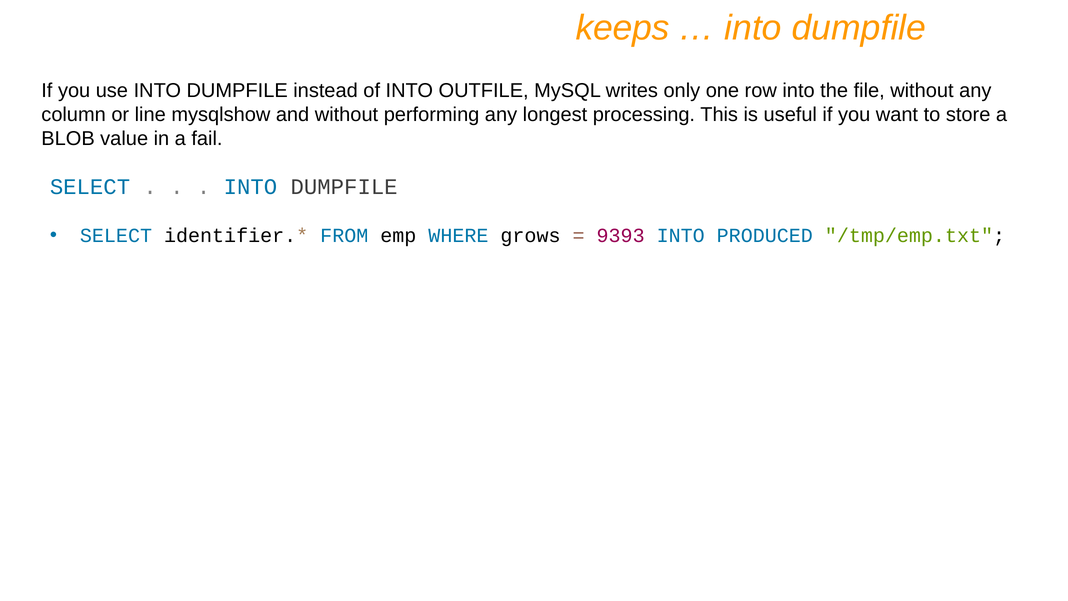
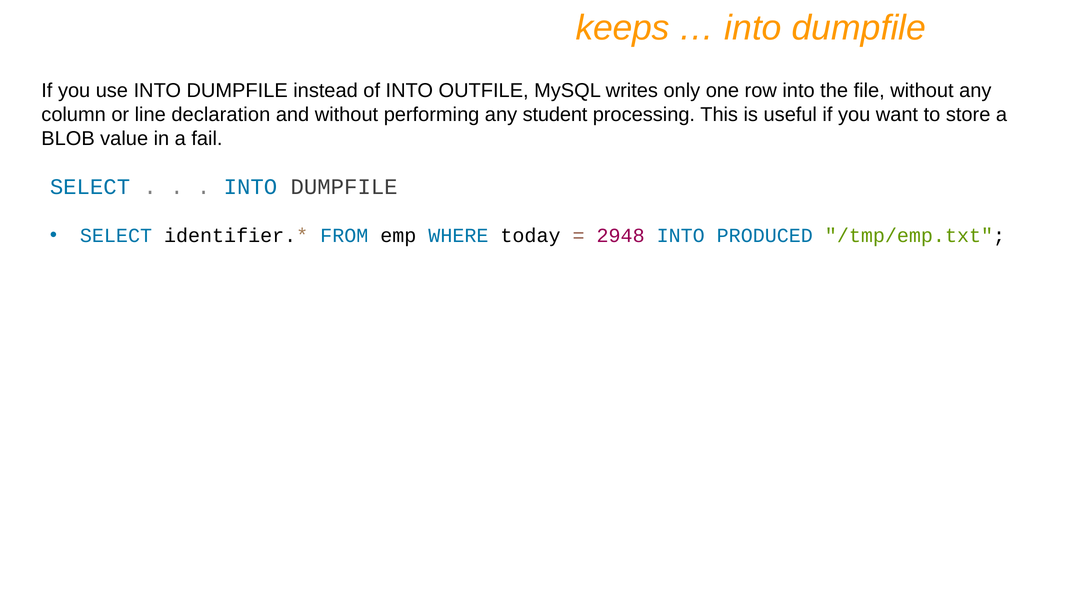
mysqlshow: mysqlshow -> declaration
longest: longest -> student
grows: grows -> today
9393: 9393 -> 2948
